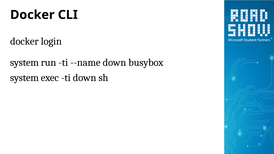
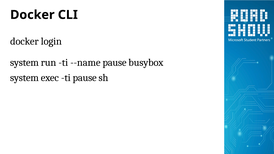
--name down: down -> pause
ti down: down -> pause
